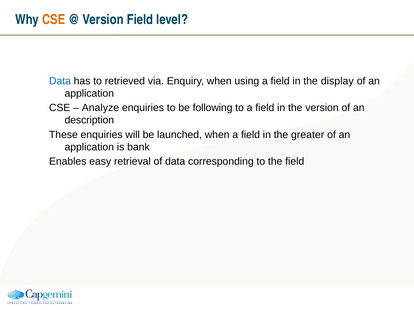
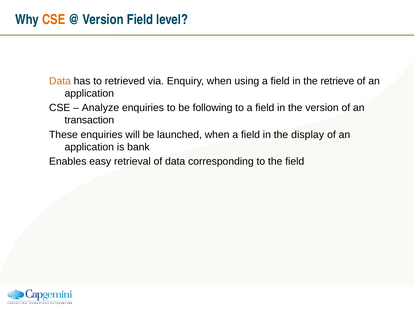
Data at (60, 81) colour: blue -> orange
display: display -> retrieve
description: description -> transaction
greater: greater -> display
